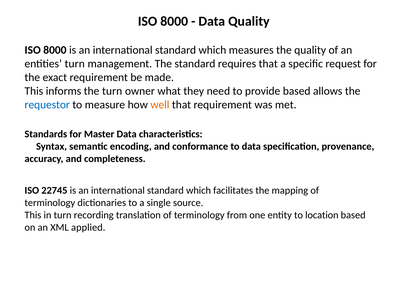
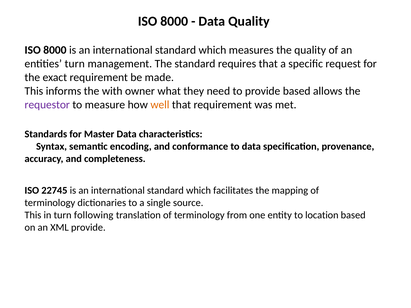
the turn: turn -> with
requestor colour: blue -> purple
recording: recording -> following
XML applied: applied -> provide
